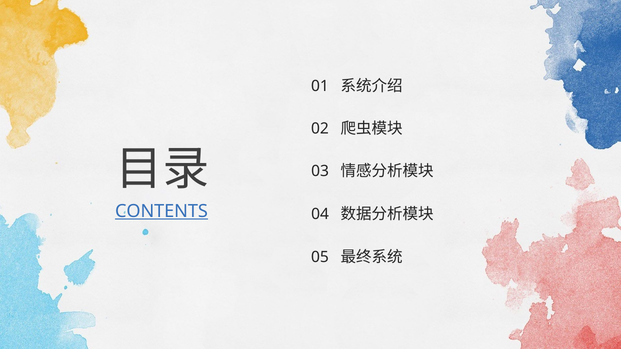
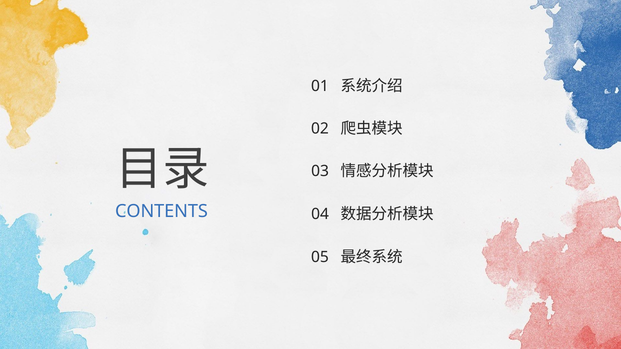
CONTENTS underline: present -> none
